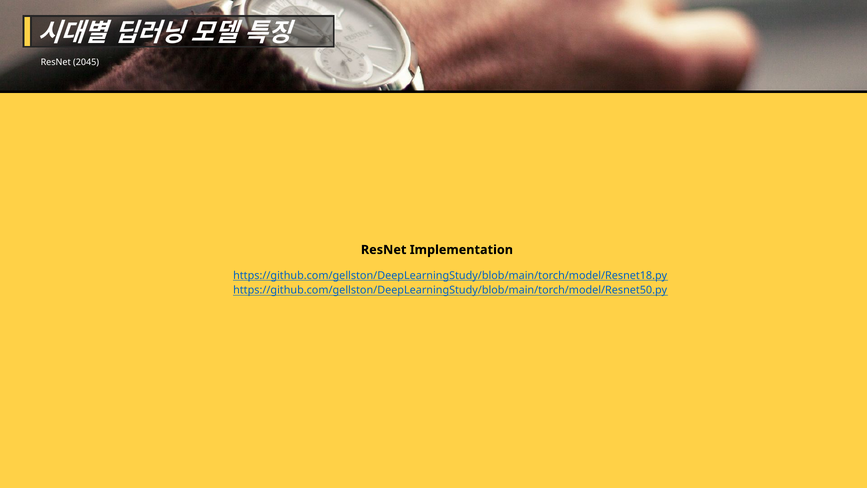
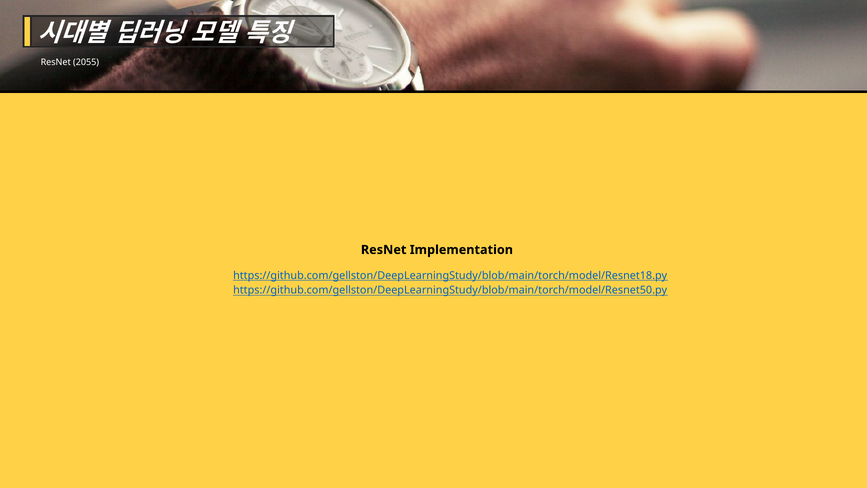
2045: 2045 -> 2055
